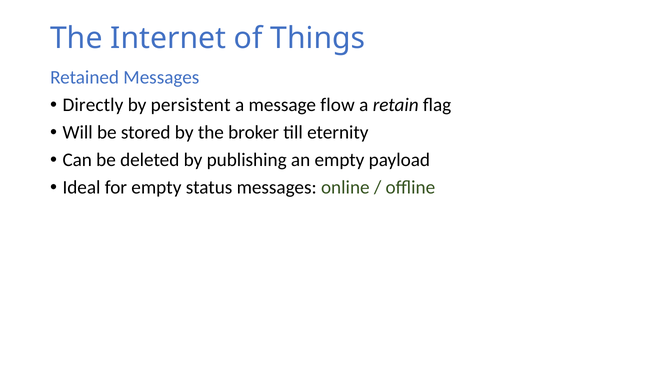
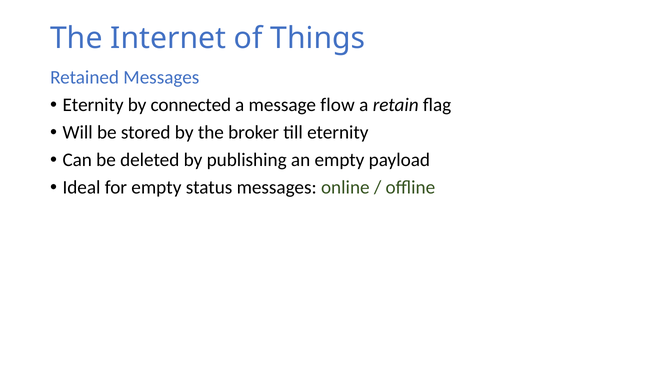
Directly at (93, 105): Directly -> Eternity
persistent: persistent -> connected
